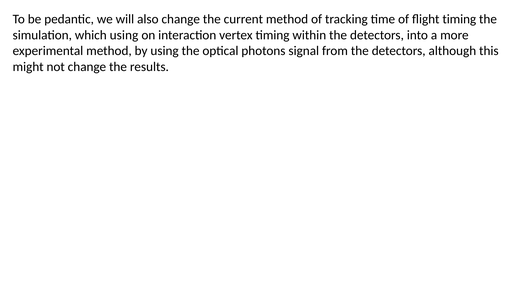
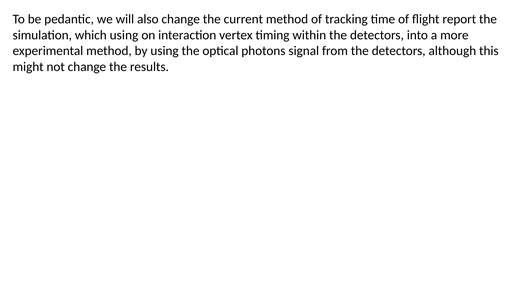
flight timing: timing -> report
